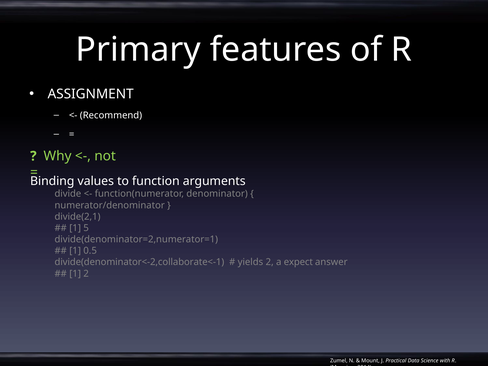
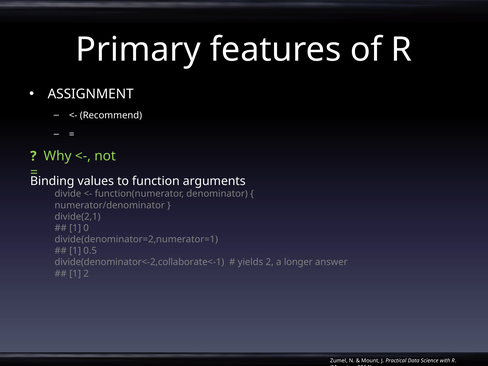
5: 5 -> 0
expect: expect -> longer
